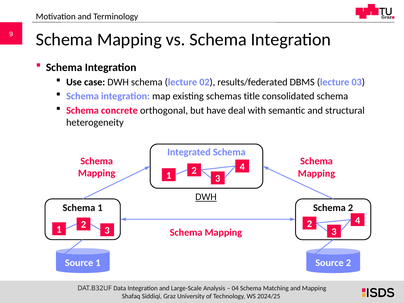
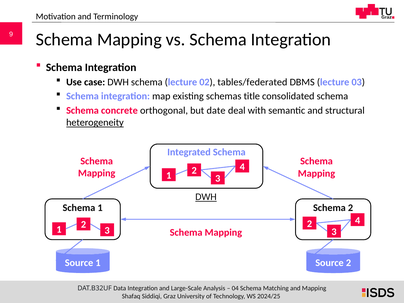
results/federated: results/federated -> tables/federated
have: have -> date
heterogeneity underline: none -> present
